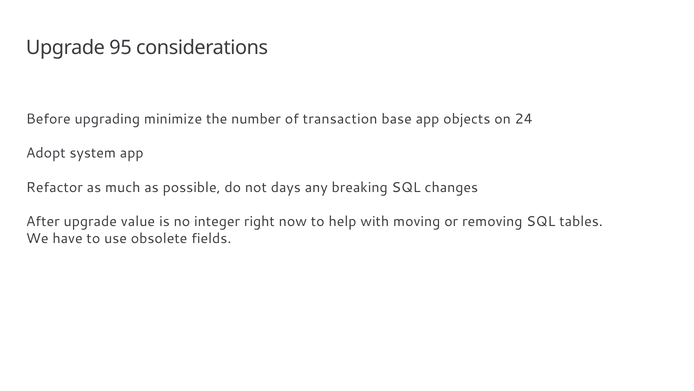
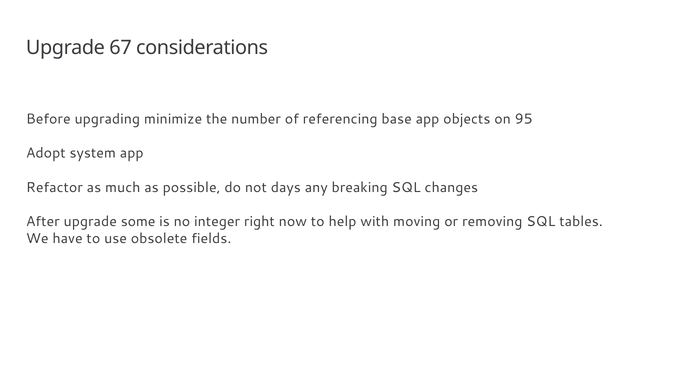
95: 95 -> 67
transaction: transaction -> referencing
24: 24 -> 95
value: value -> some
